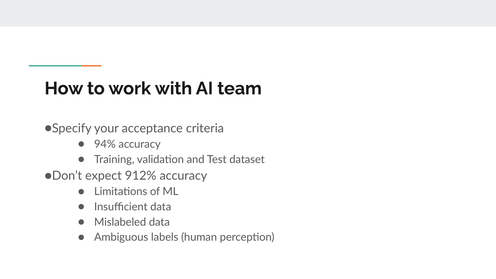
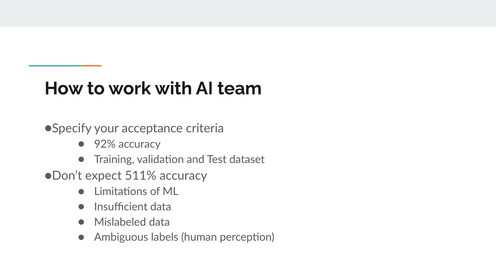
94%: 94% -> 92%
912%: 912% -> 511%
